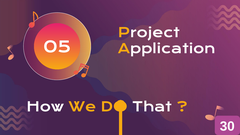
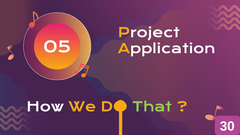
That colour: white -> light green
